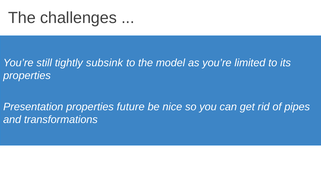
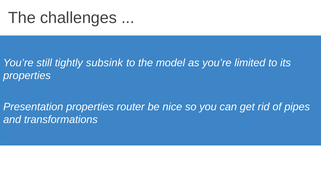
future: future -> router
